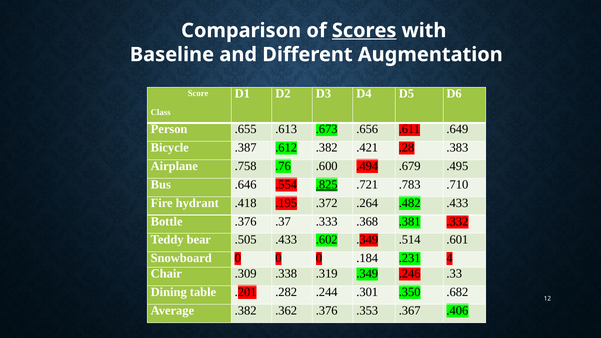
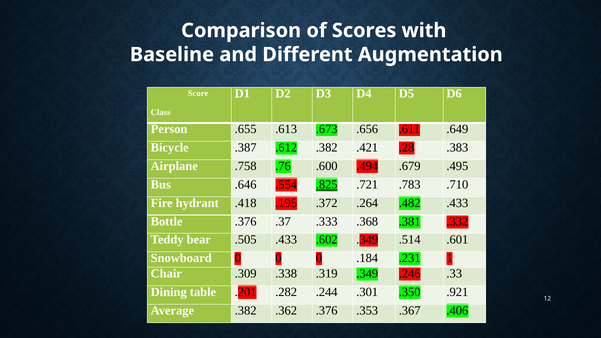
Scores underline: present -> none
4: 4 -> 1
.682: .682 -> .921
